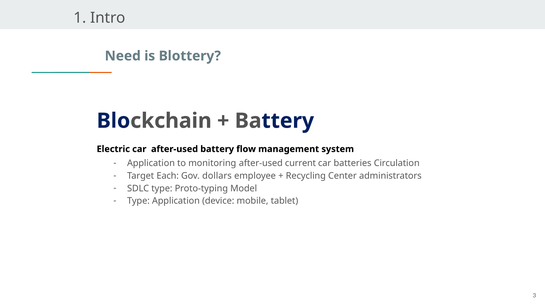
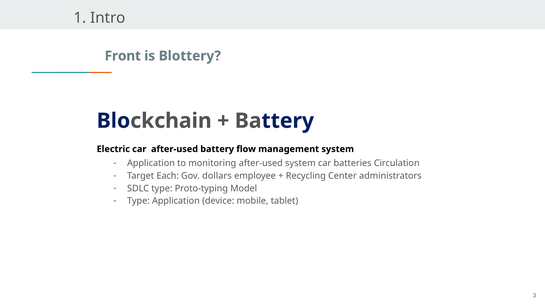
Need: Need -> Front
after-used current: current -> system
